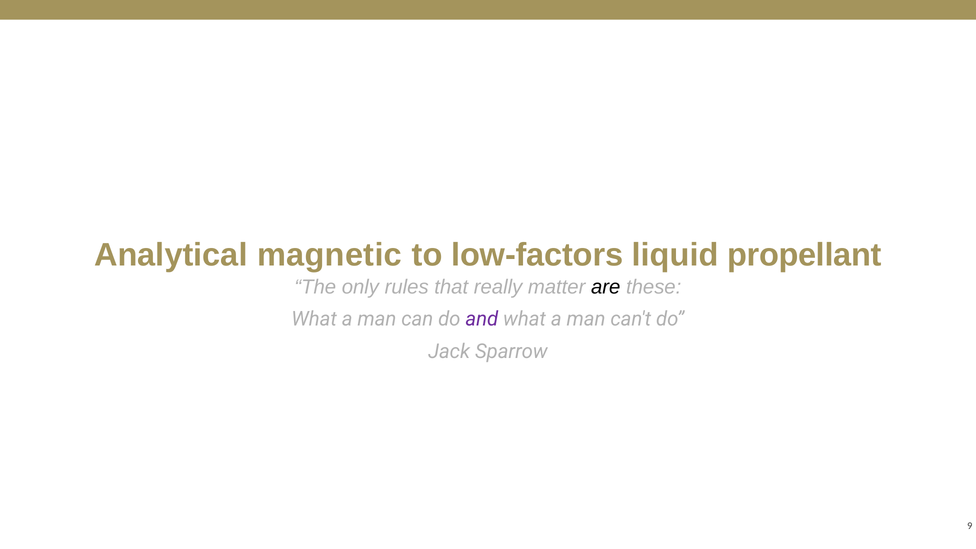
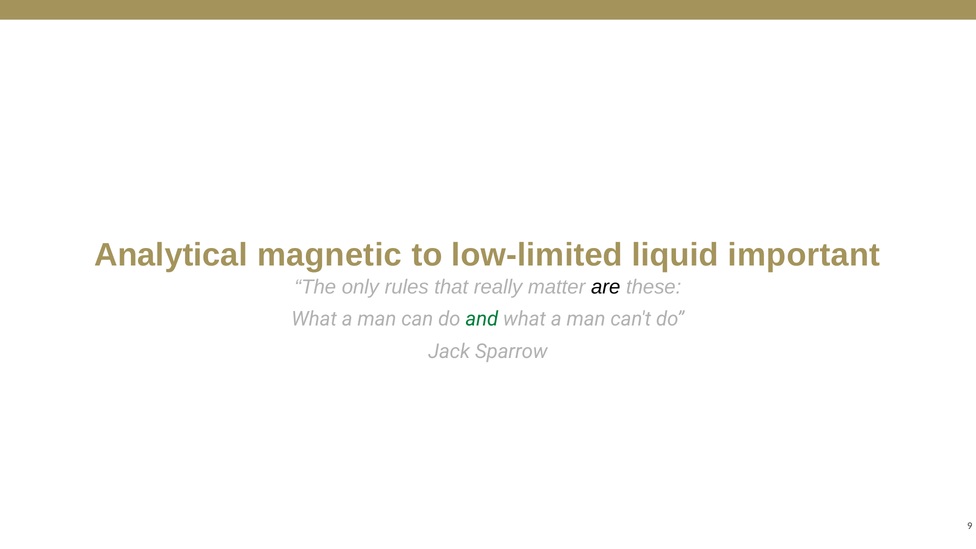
low-factors: low-factors -> low-limited
propellant: propellant -> important
and colour: purple -> green
